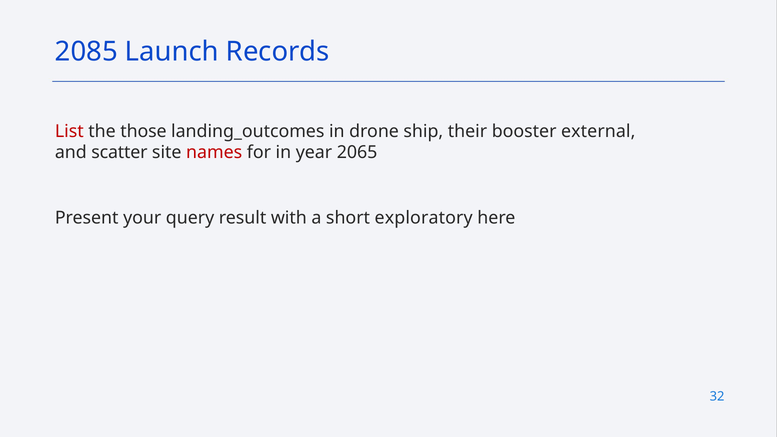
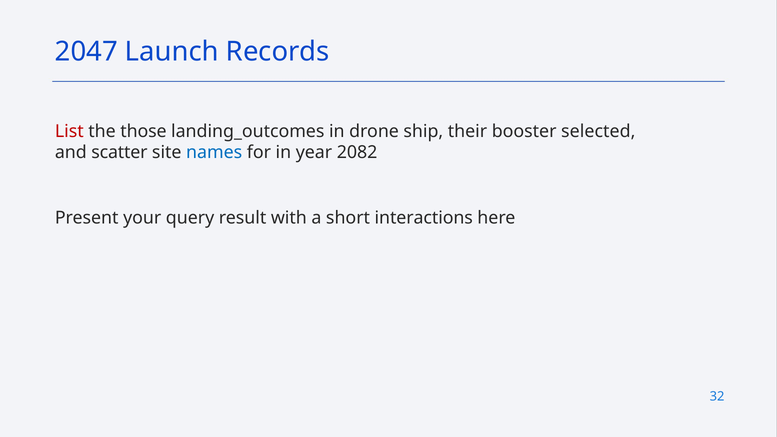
2085: 2085 -> 2047
external: external -> selected
names colour: red -> blue
2065: 2065 -> 2082
exploratory: exploratory -> interactions
